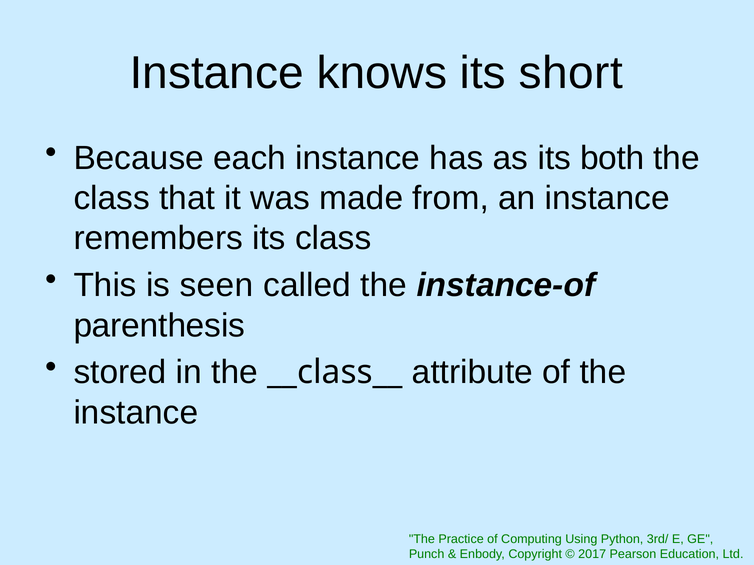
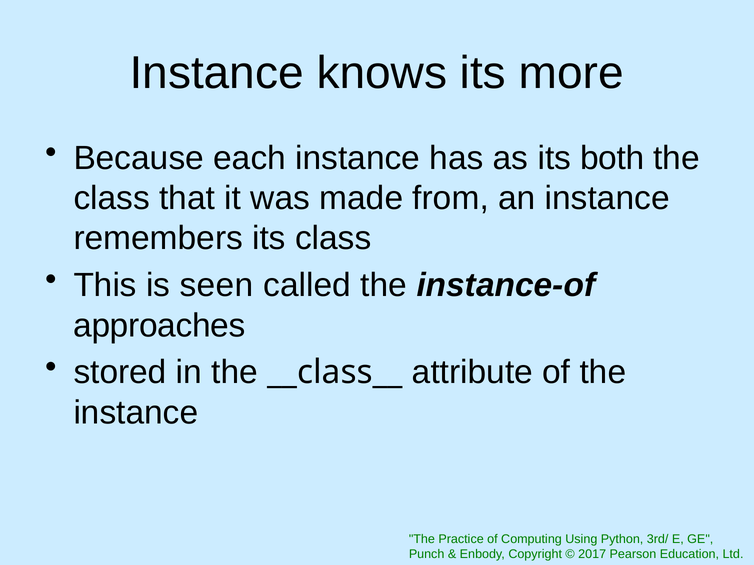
short: short -> more
parenthesis: parenthesis -> approaches
